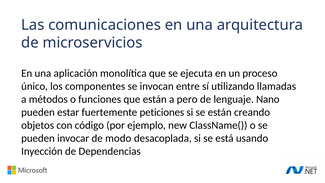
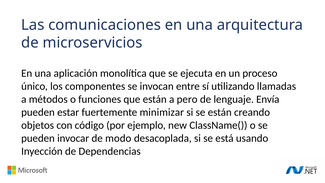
Nano: Nano -> Envía
peticiones: peticiones -> minimizar
